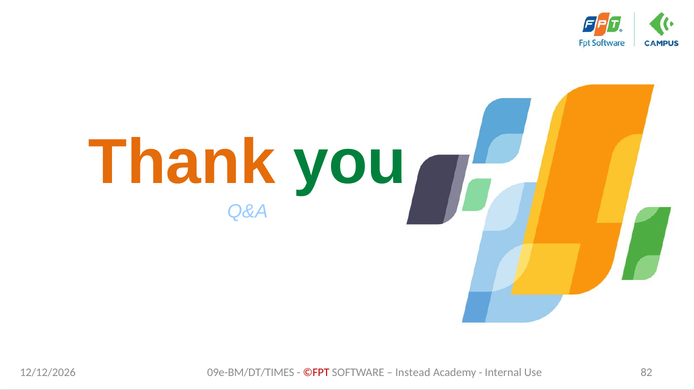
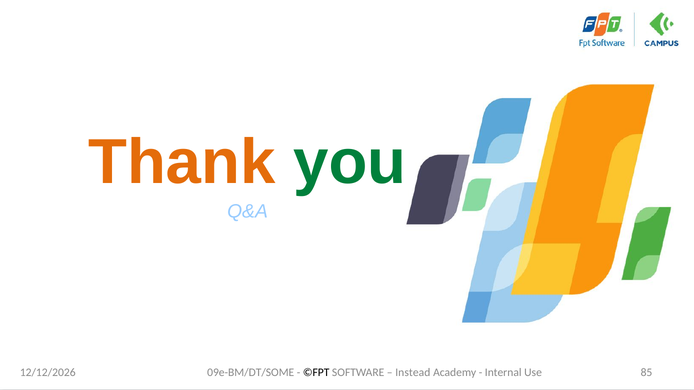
09e-BM/DT/TIMES: 09e-BM/DT/TIMES -> 09e-BM/DT/SOME
©FPT colour: red -> black
82: 82 -> 85
